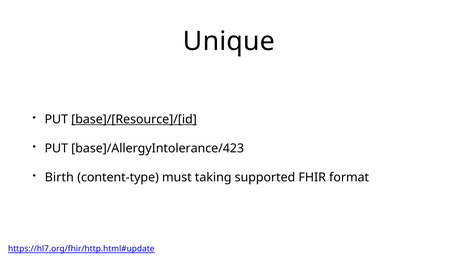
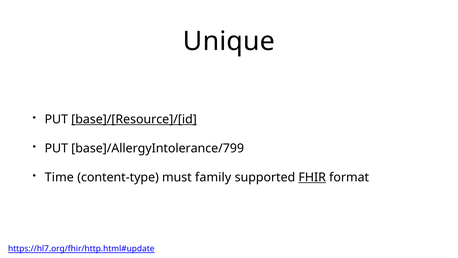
base]/AllergyIntolerance/423: base]/AllergyIntolerance/423 -> base]/AllergyIntolerance/799
Birth: Birth -> Time
taking: taking -> family
FHIR underline: none -> present
